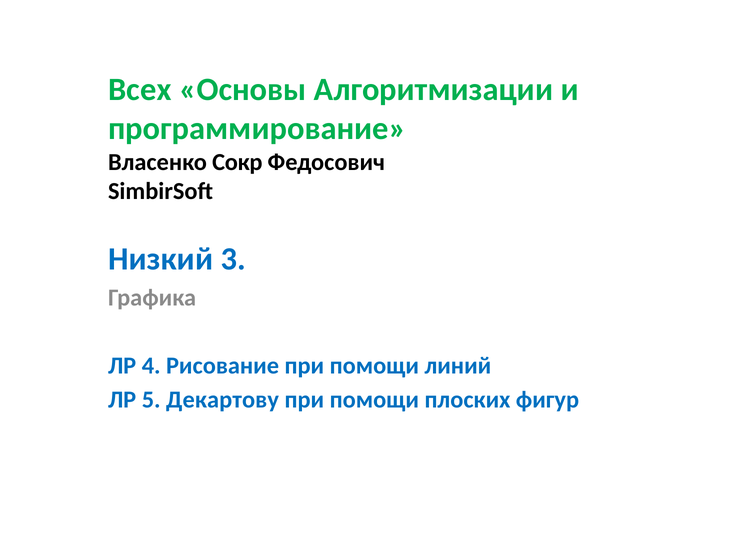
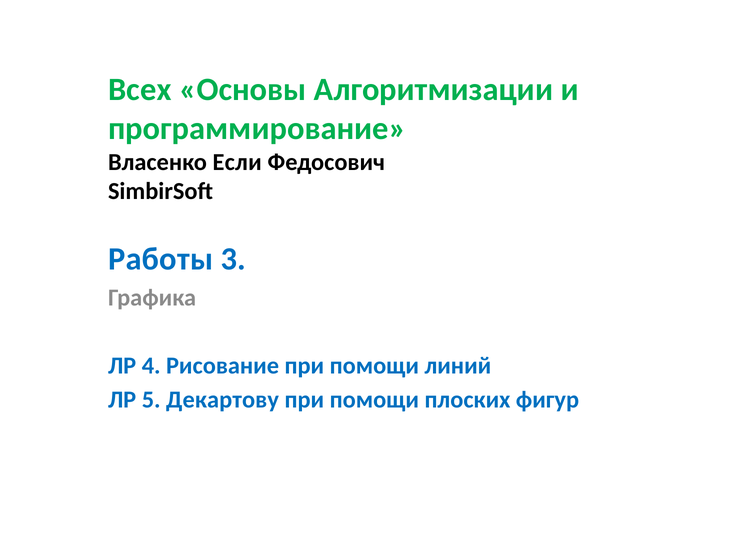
Сокр: Сокр -> Если
Низкий: Низкий -> Работы
